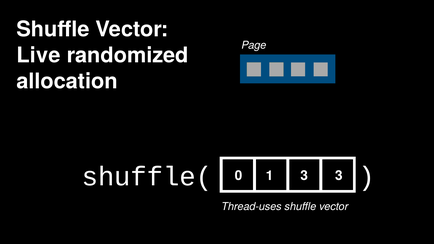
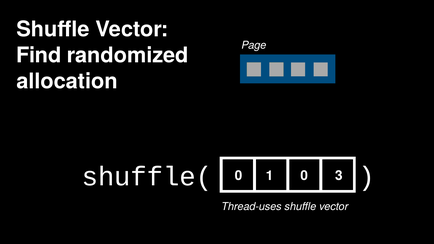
Live: Live -> Find
1 3: 3 -> 0
